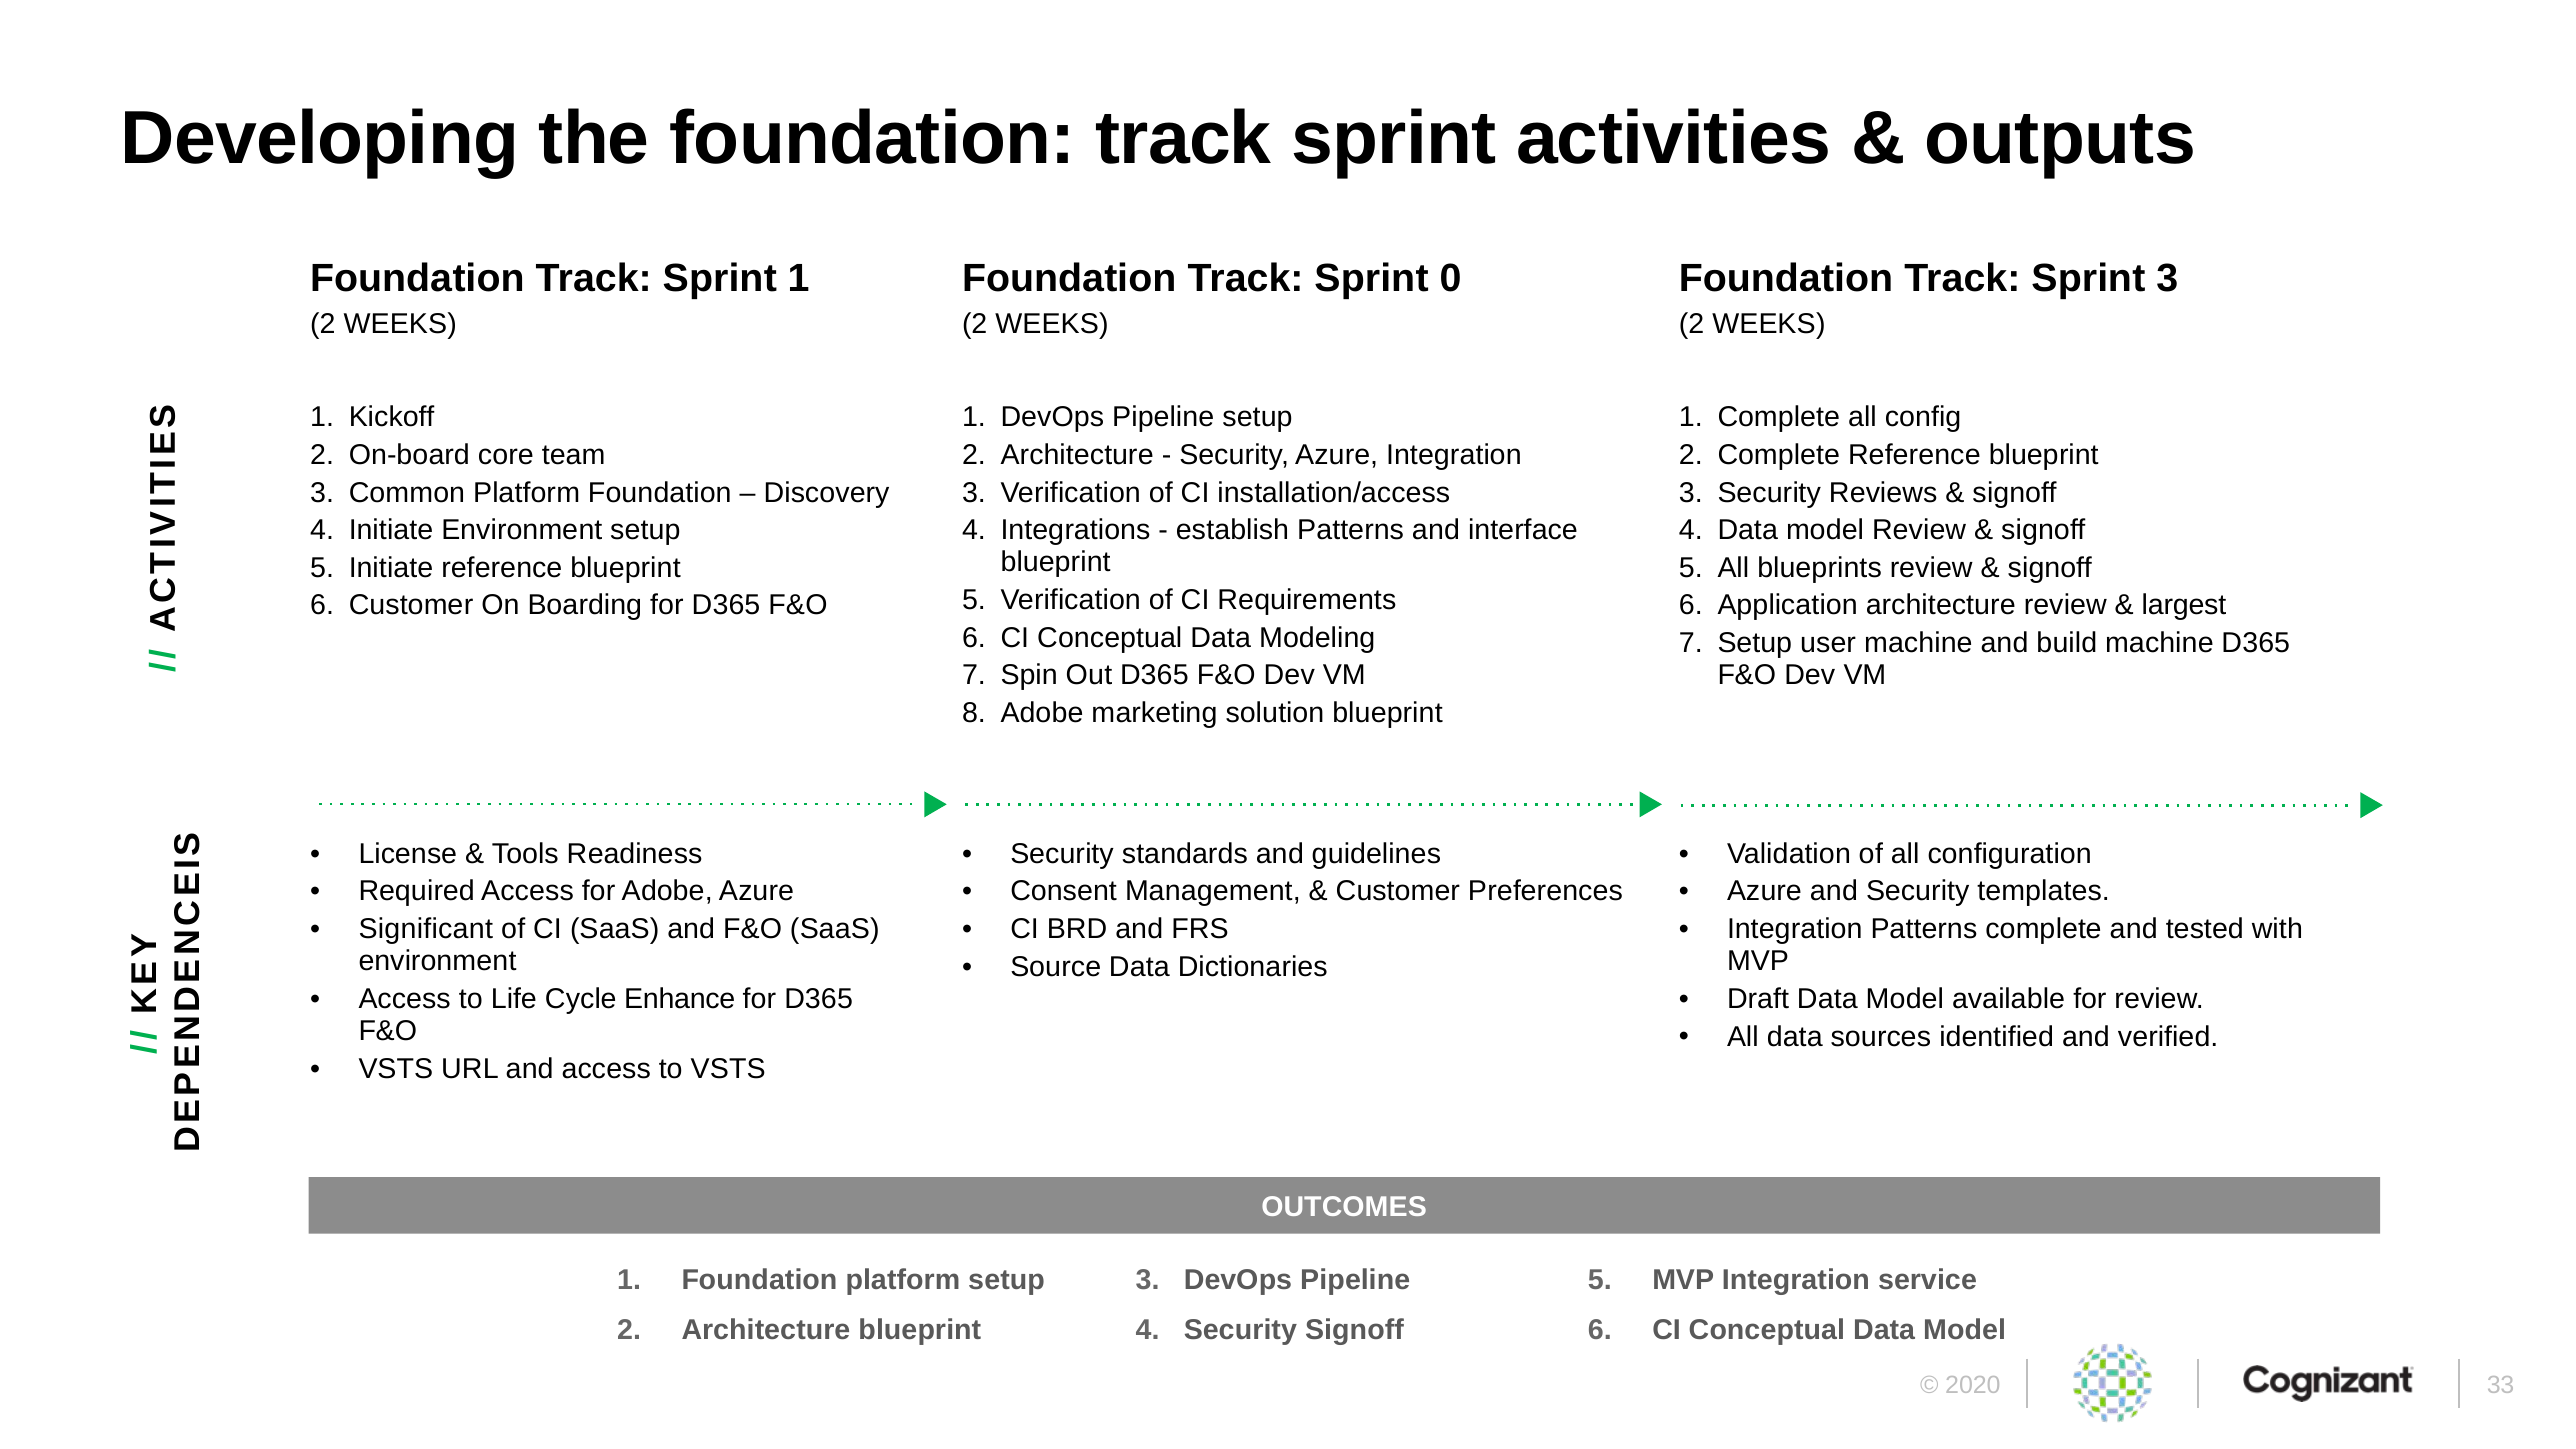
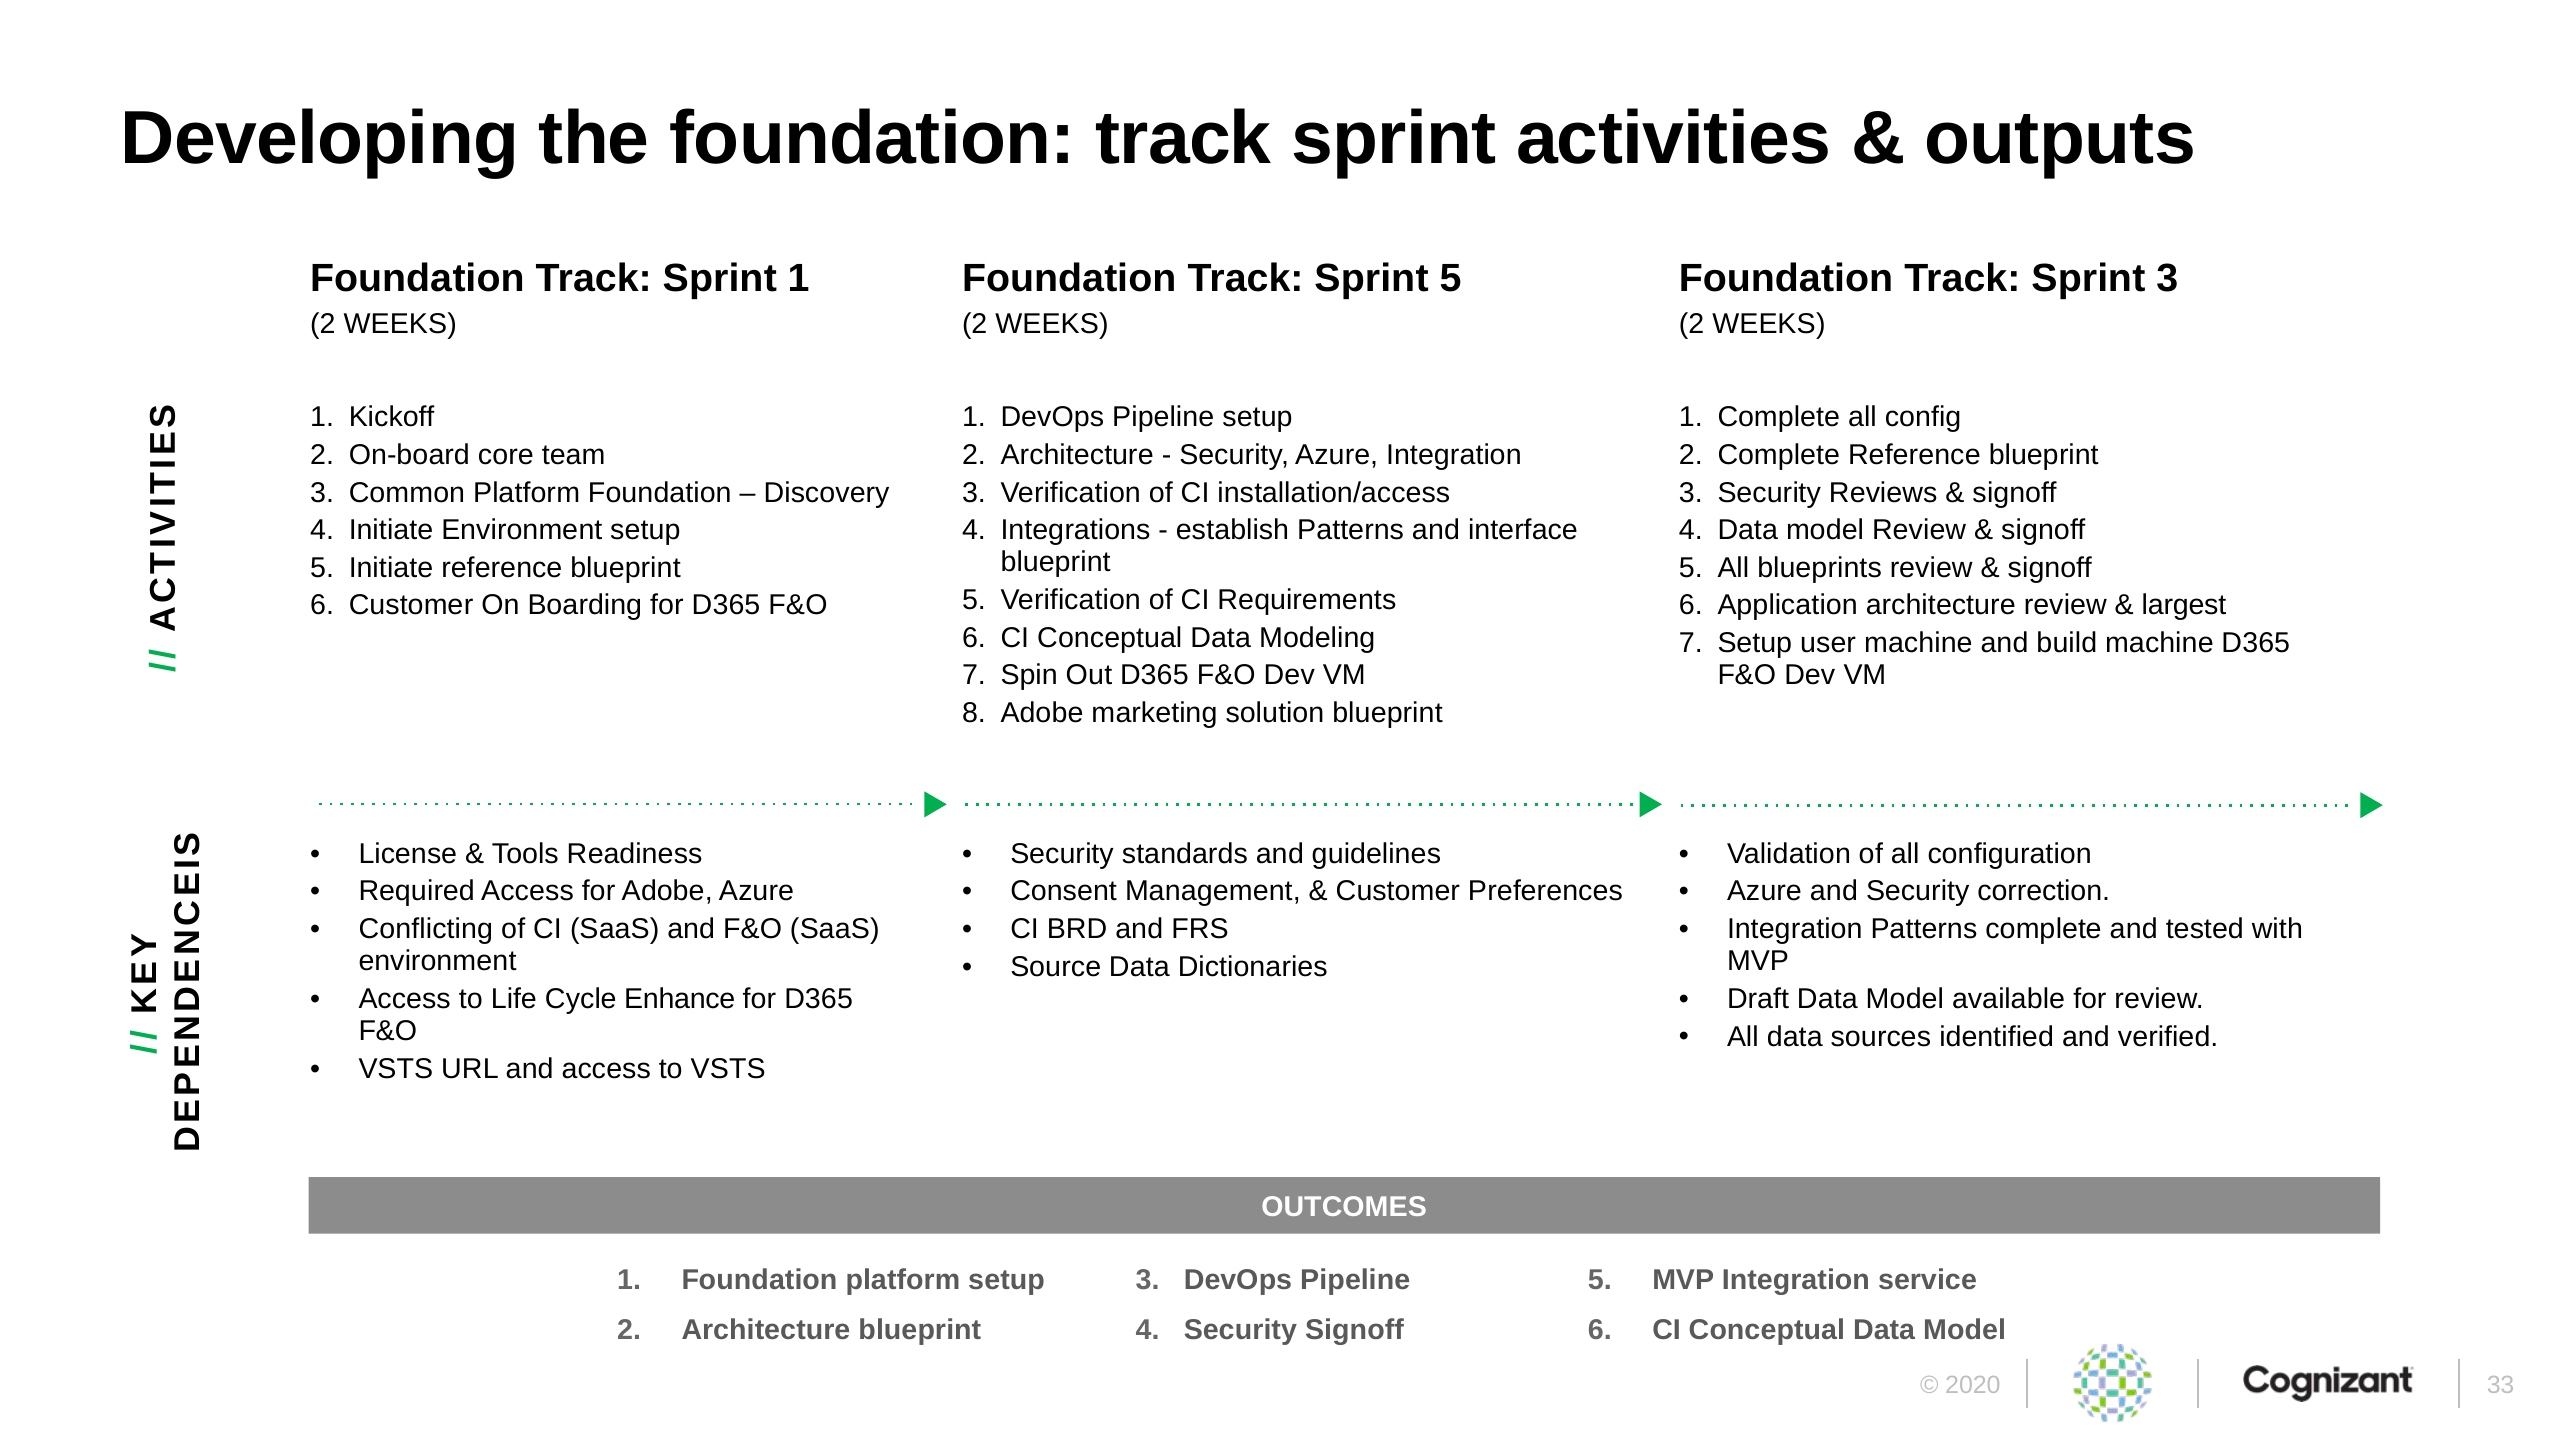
Sprint 0: 0 -> 5
templates: templates -> correction
Significant: Significant -> Conflicting
